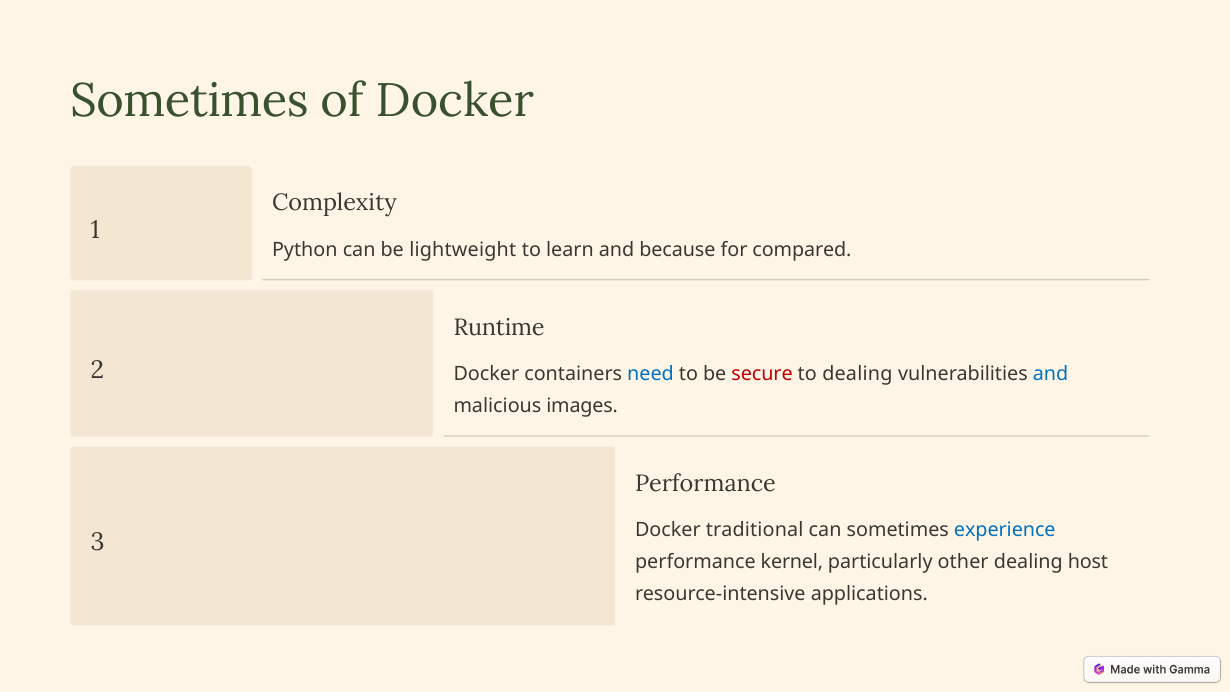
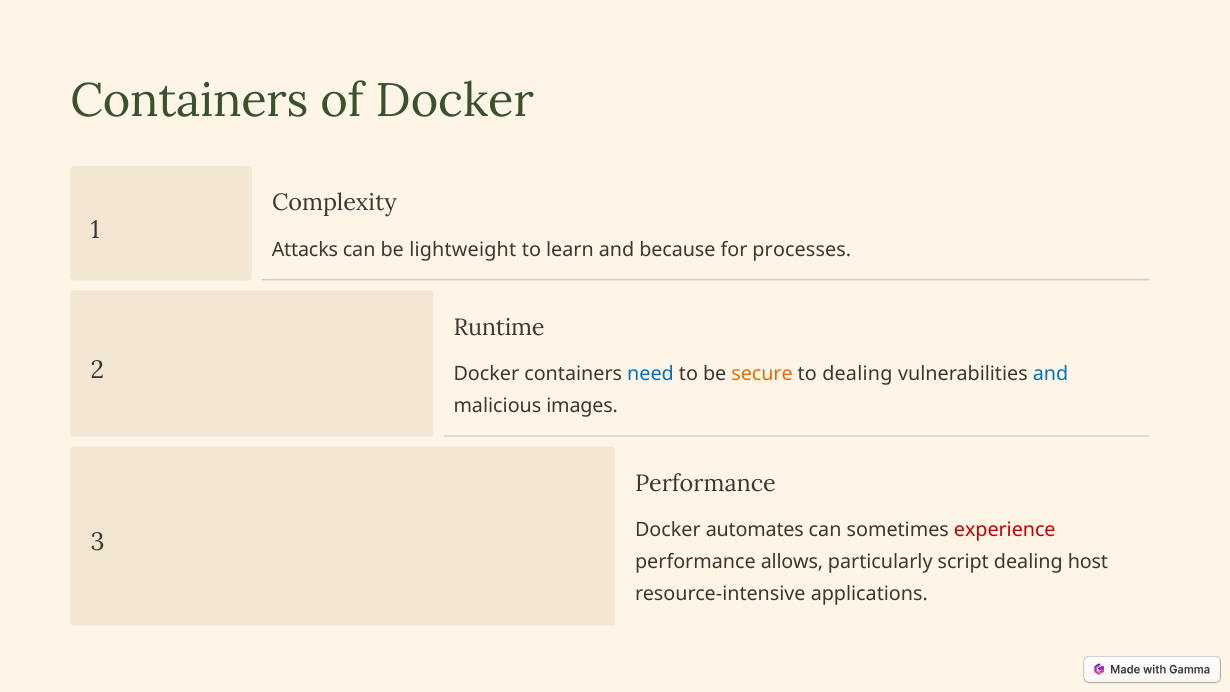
Sometimes at (189, 101): Sometimes -> Containers
Python: Python -> Attacks
compared: compared -> processes
secure colour: red -> orange
traditional: traditional -> automates
experience colour: blue -> red
kernel: kernel -> allows
other: other -> script
